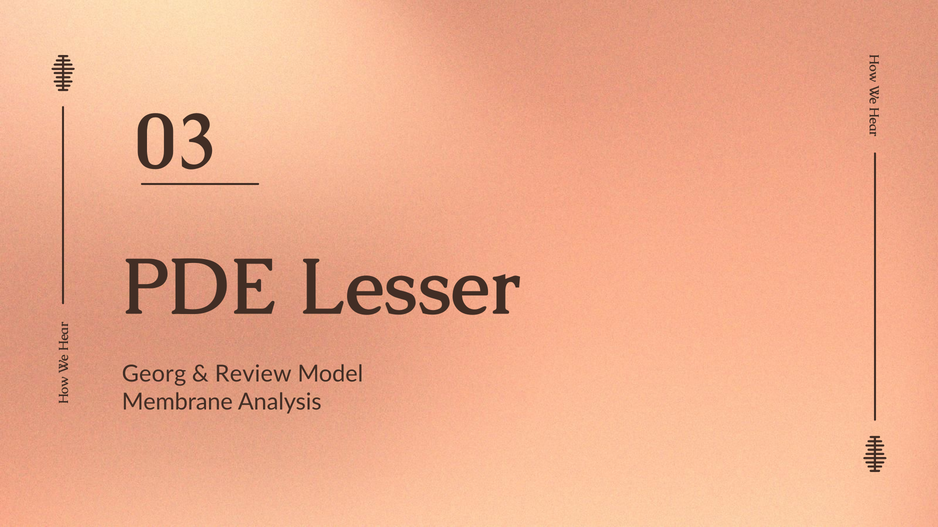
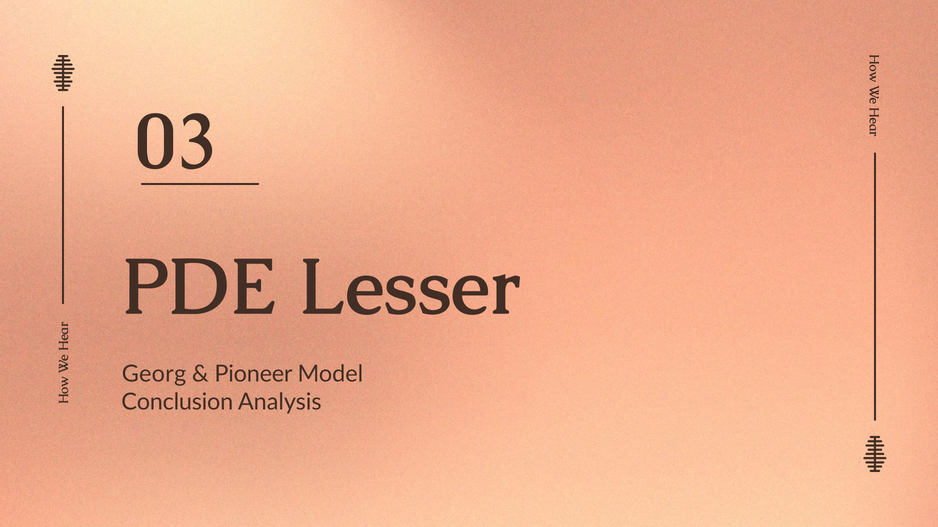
Review: Review -> Pioneer
Membrane: Membrane -> Conclusion
